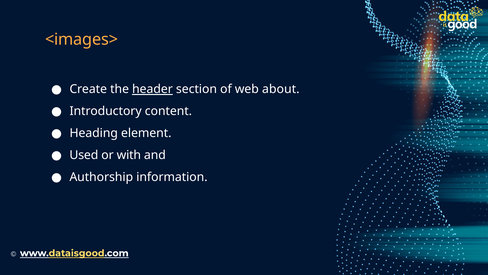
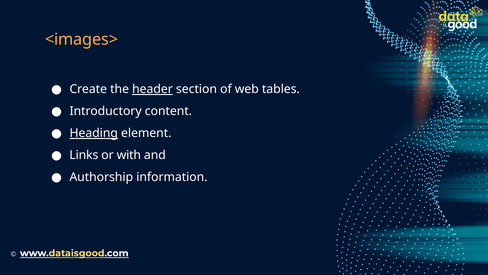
about: about -> tables
Heading underline: none -> present
Used: Used -> Links
